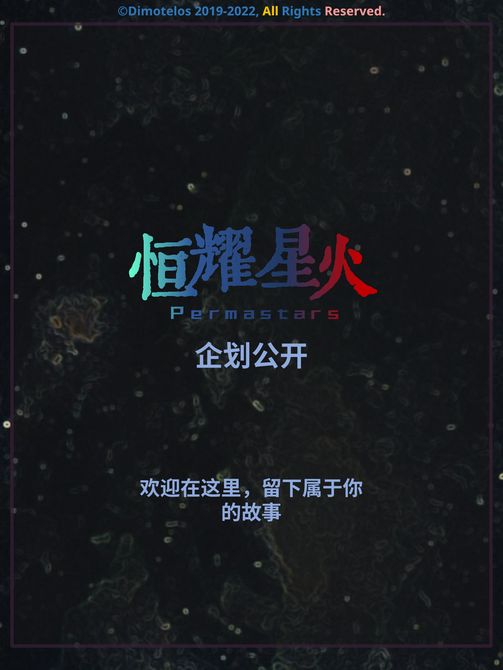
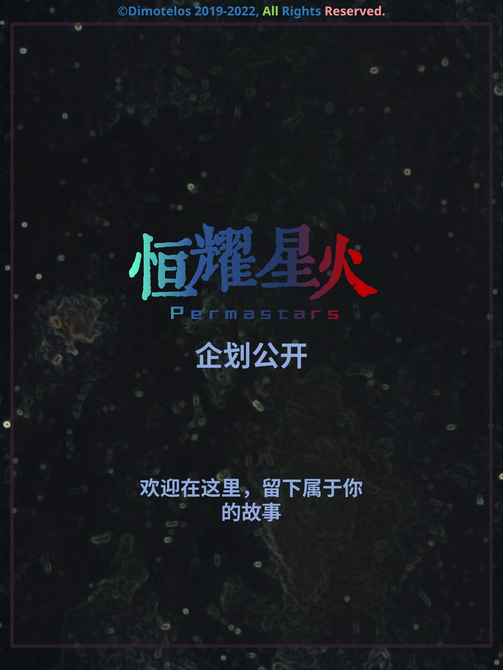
All colour: yellow -> light green
